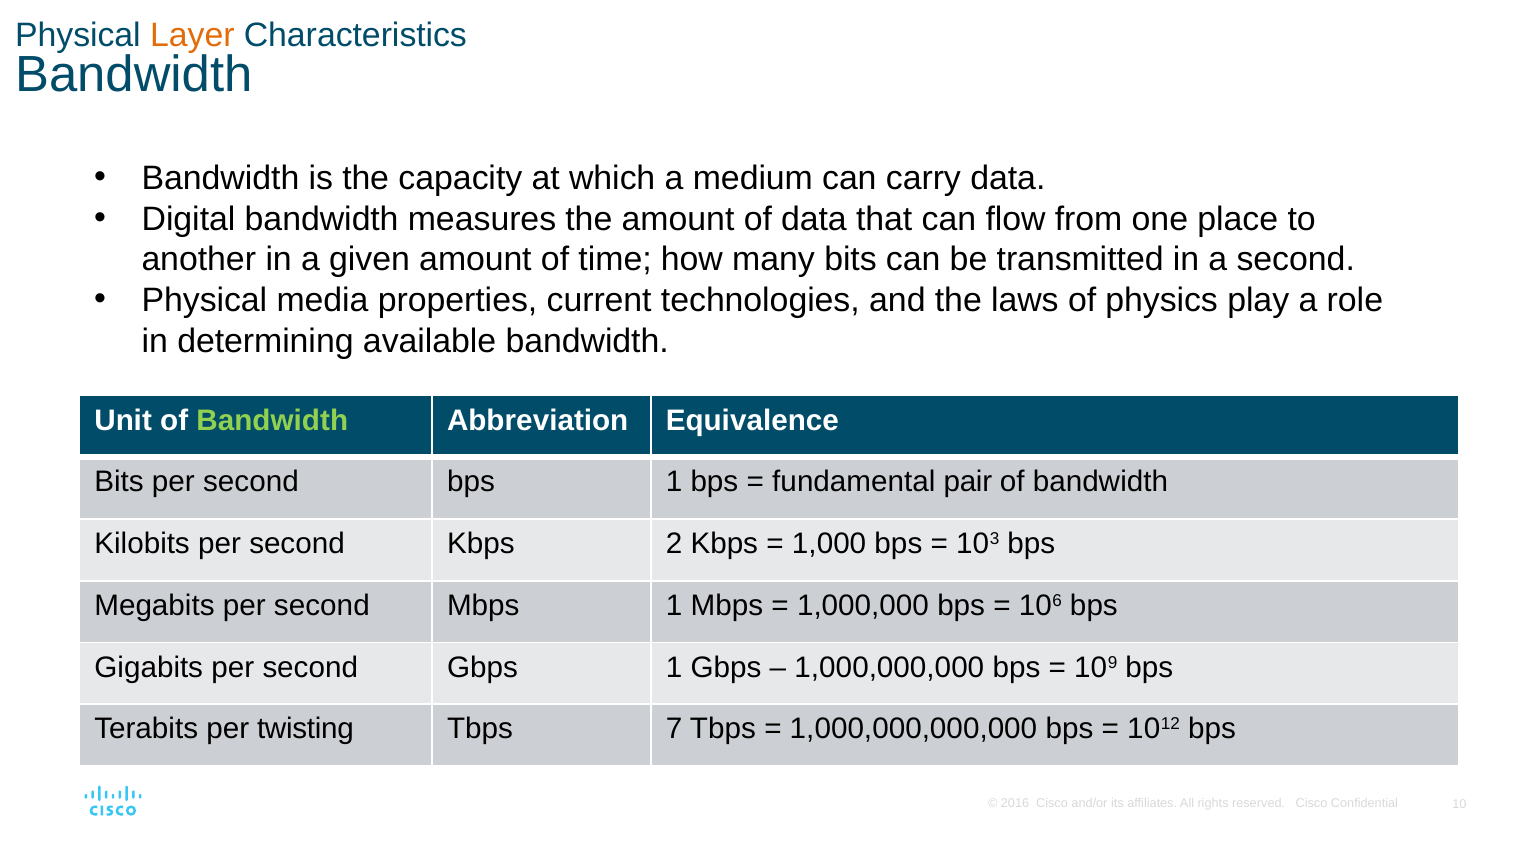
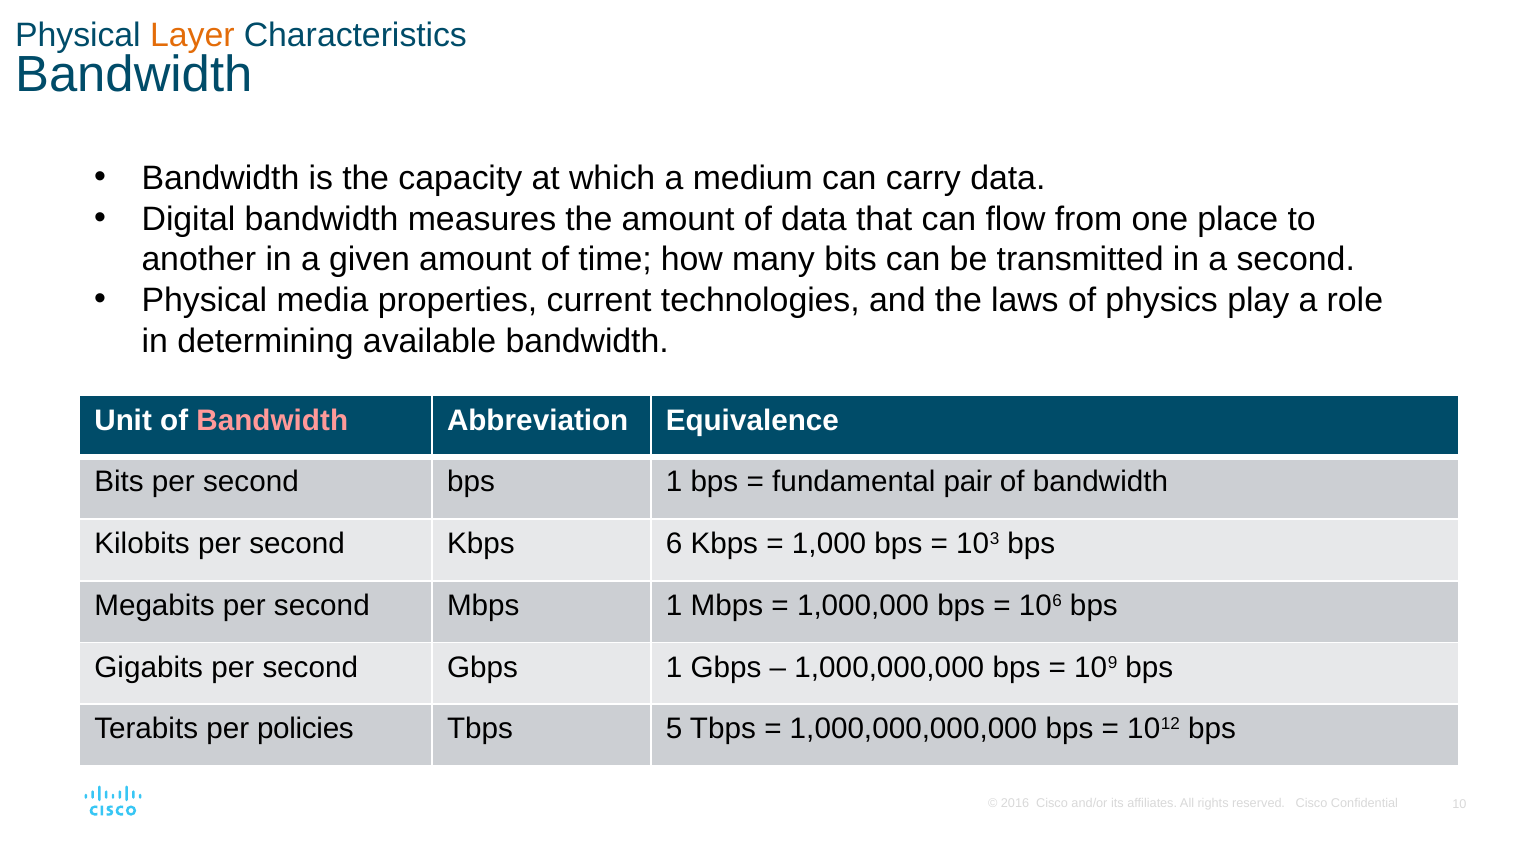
Bandwidth at (272, 420) colour: light green -> pink
2: 2 -> 6
twisting: twisting -> policies
7: 7 -> 5
